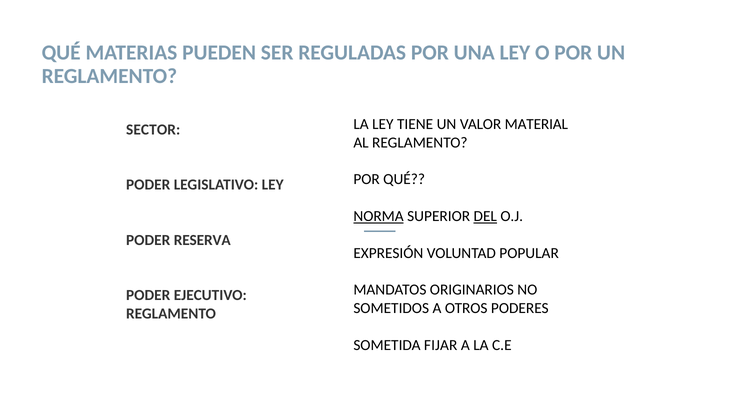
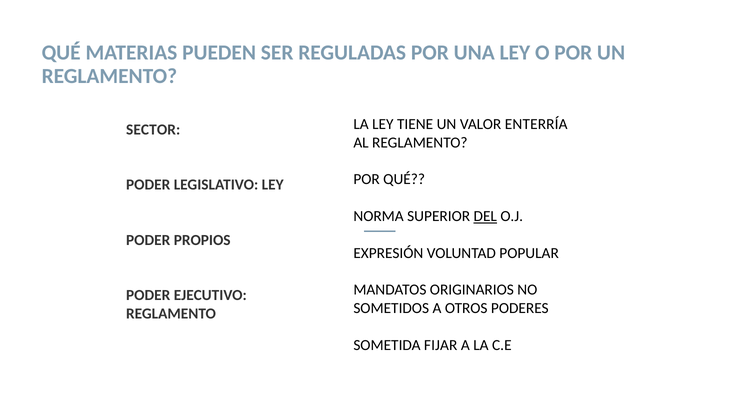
MATERIAL: MATERIAL -> ENTERRÍA
NORMA underline: present -> none
RESERVA: RESERVA -> PROPIOS
